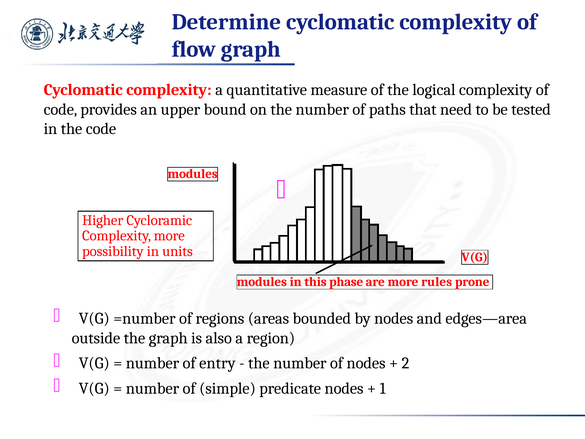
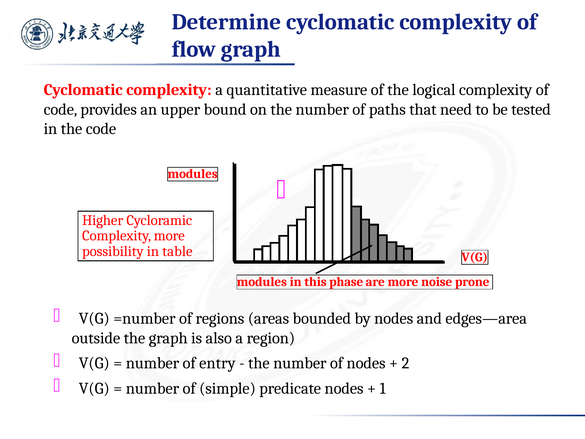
units: units -> table
rules: rules -> noise
